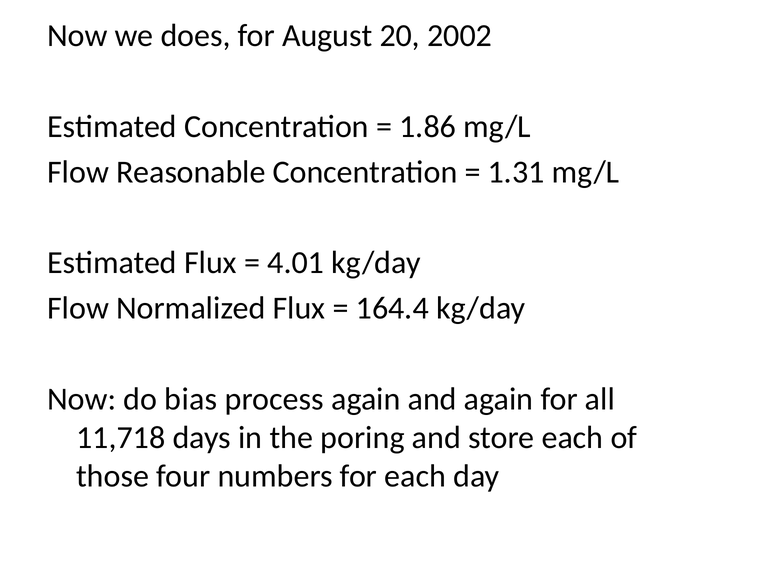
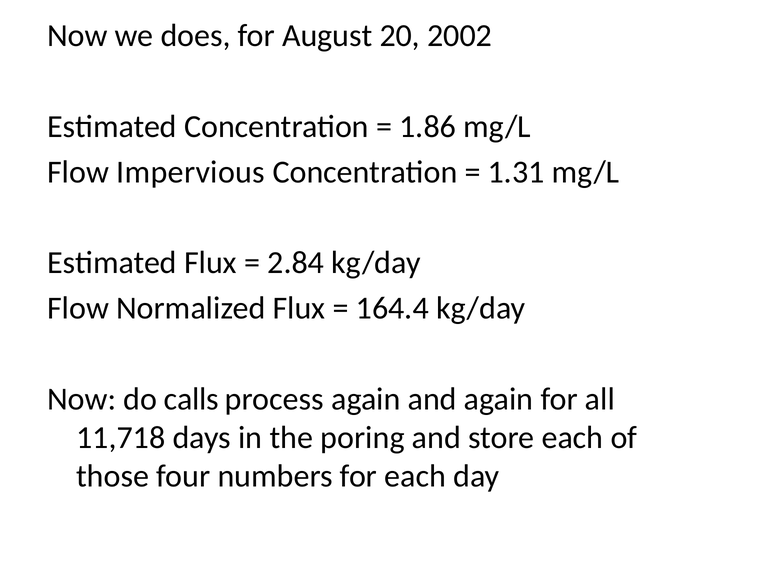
Reasonable: Reasonable -> Impervious
4.01: 4.01 -> 2.84
bias: bias -> calls
